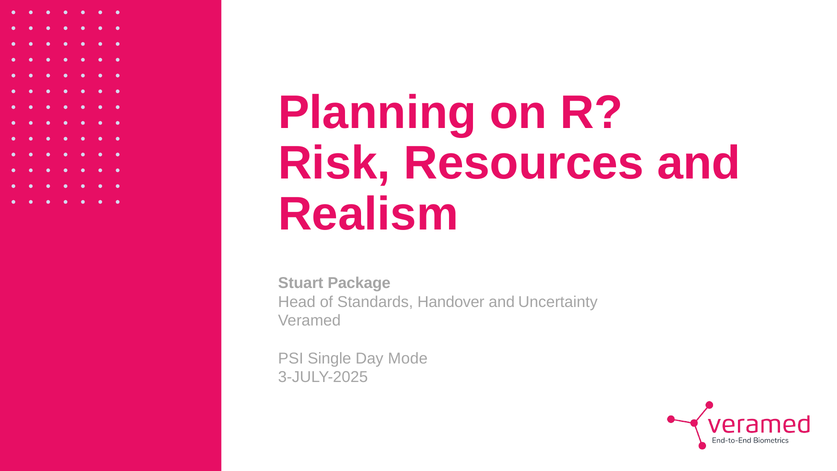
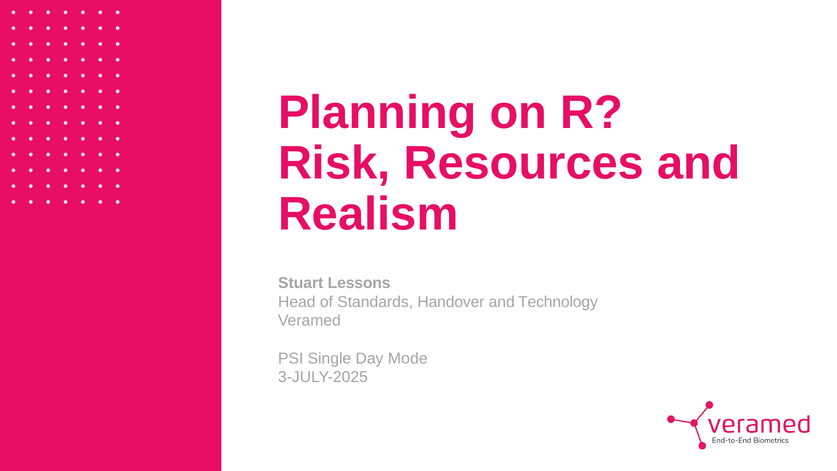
Package: Package -> Lessons
Uncertainty: Uncertainty -> Technology
